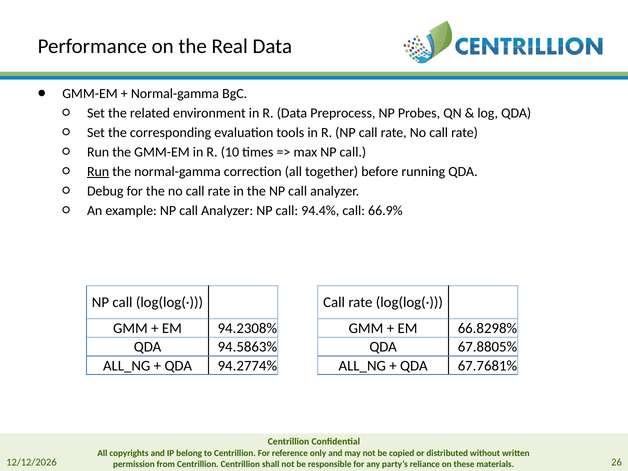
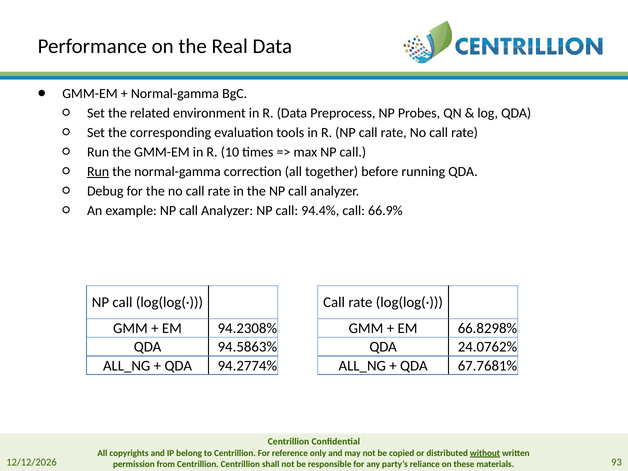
67.8805%: 67.8805% -> 24.0762%
without underline: none -> present
26: 26 -> 93
